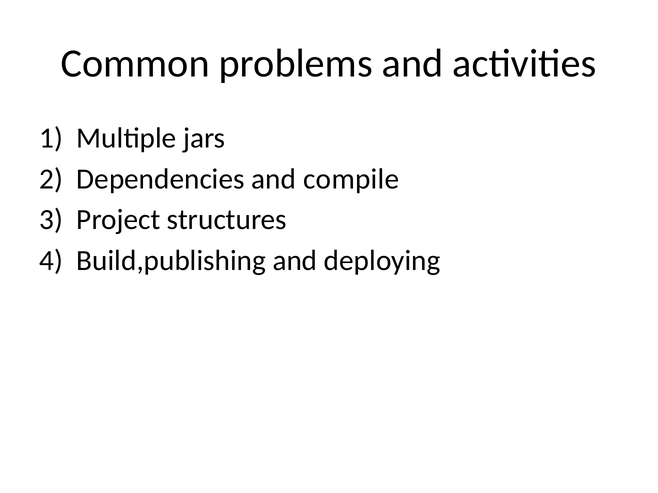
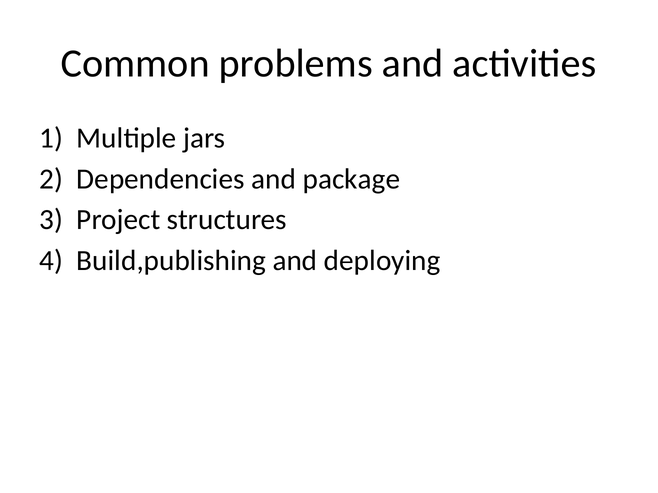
compile: compile -> package
